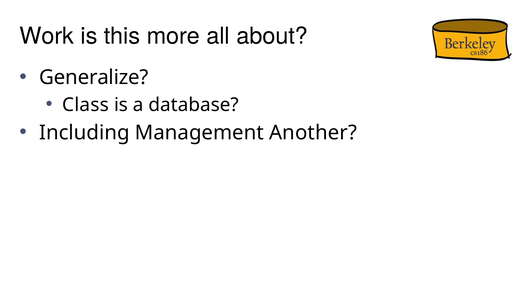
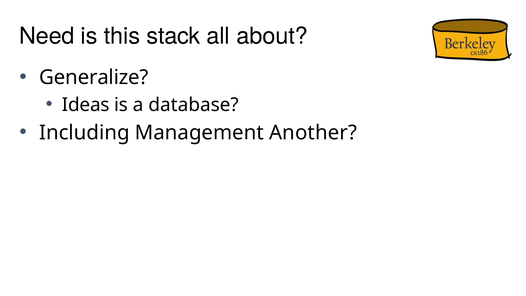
Work: Work -> Need
more: more -> stack
Class: Class -> Ideas
